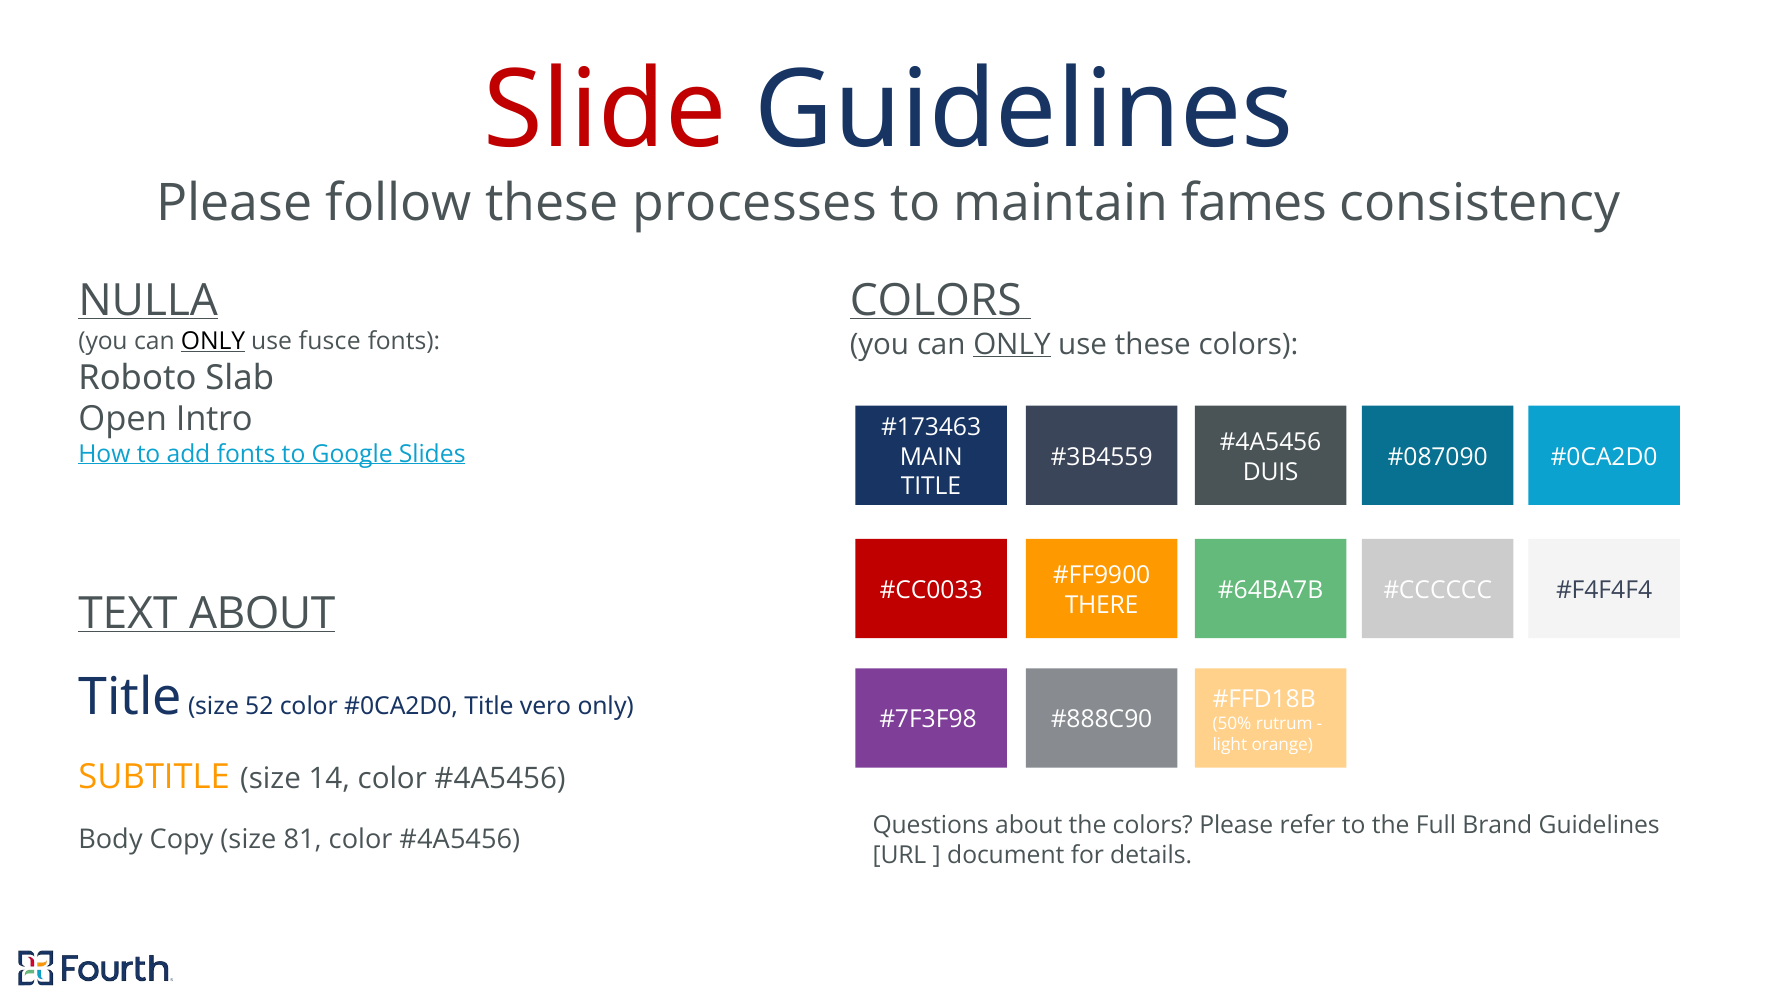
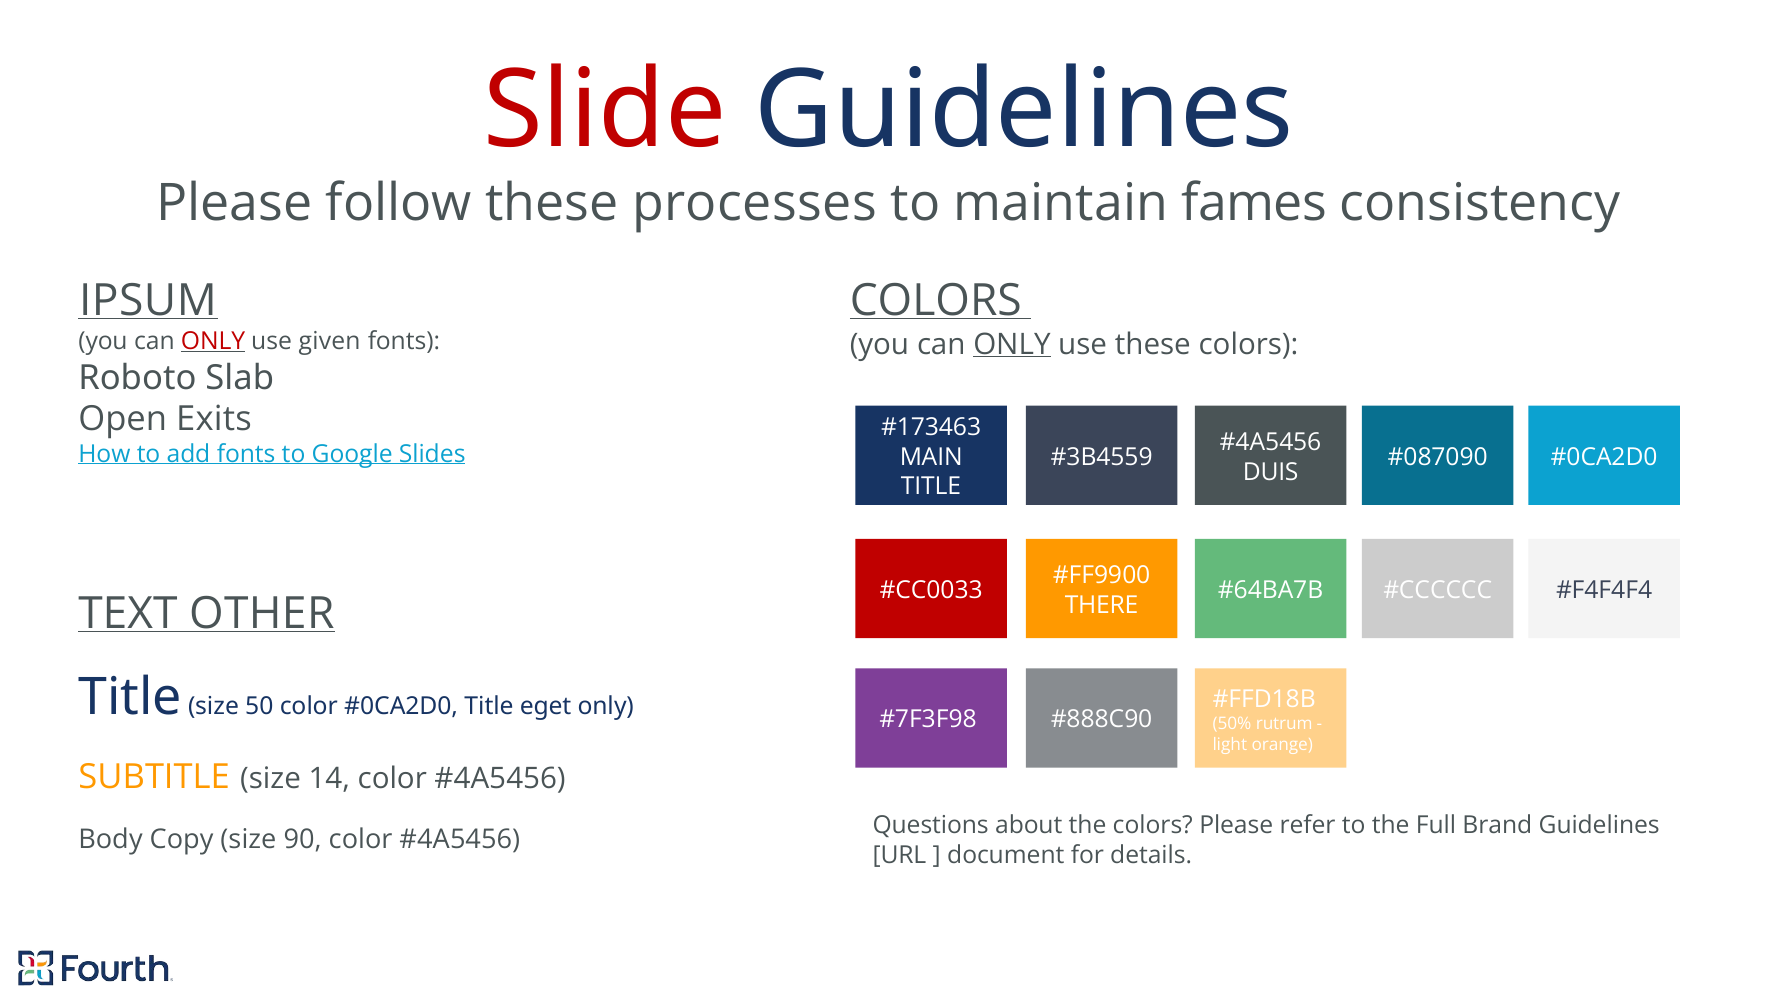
NULLA: NULLA -> IPSUM
ONLY at (213, 341) colour: black -> red
fusce: fusce -> given
Intro: Intro -> Exits
TEXT ABOUT: ABOUT -> OTHER
52: 52 -> 50
vero: vero -> eget
81: 81 -> 90
